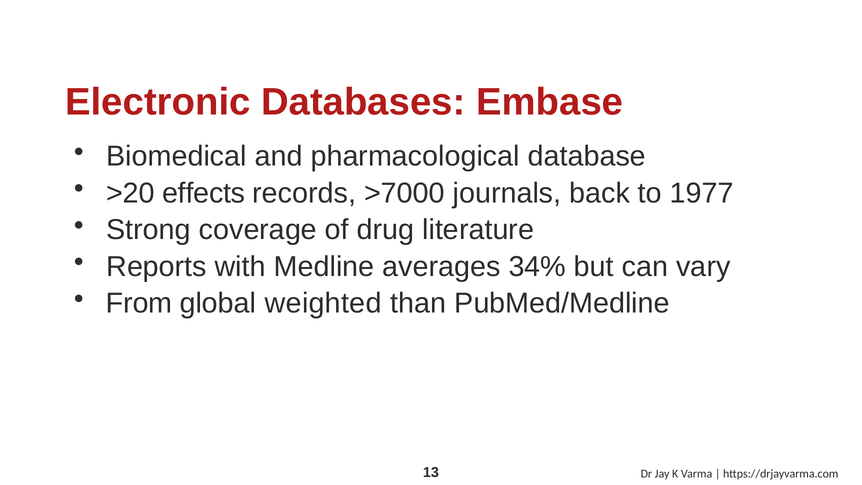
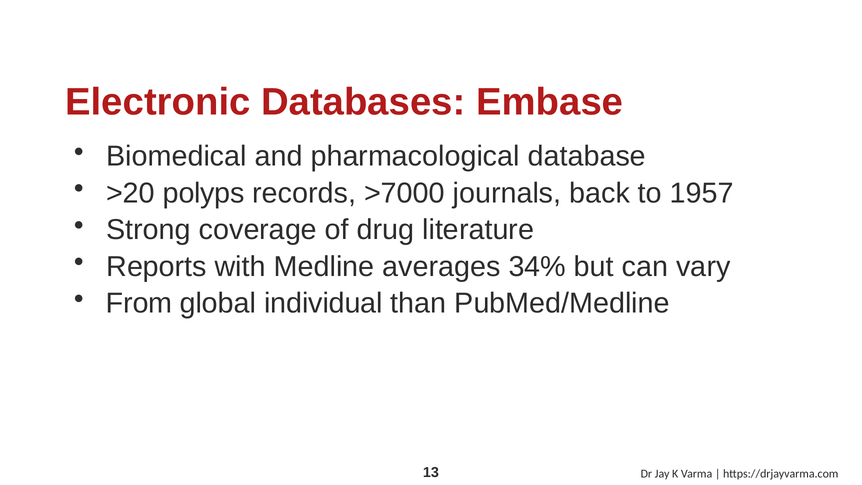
effects: effects -> polyps
1977: 1977 -> 1957
weighted: weighted -> individual
